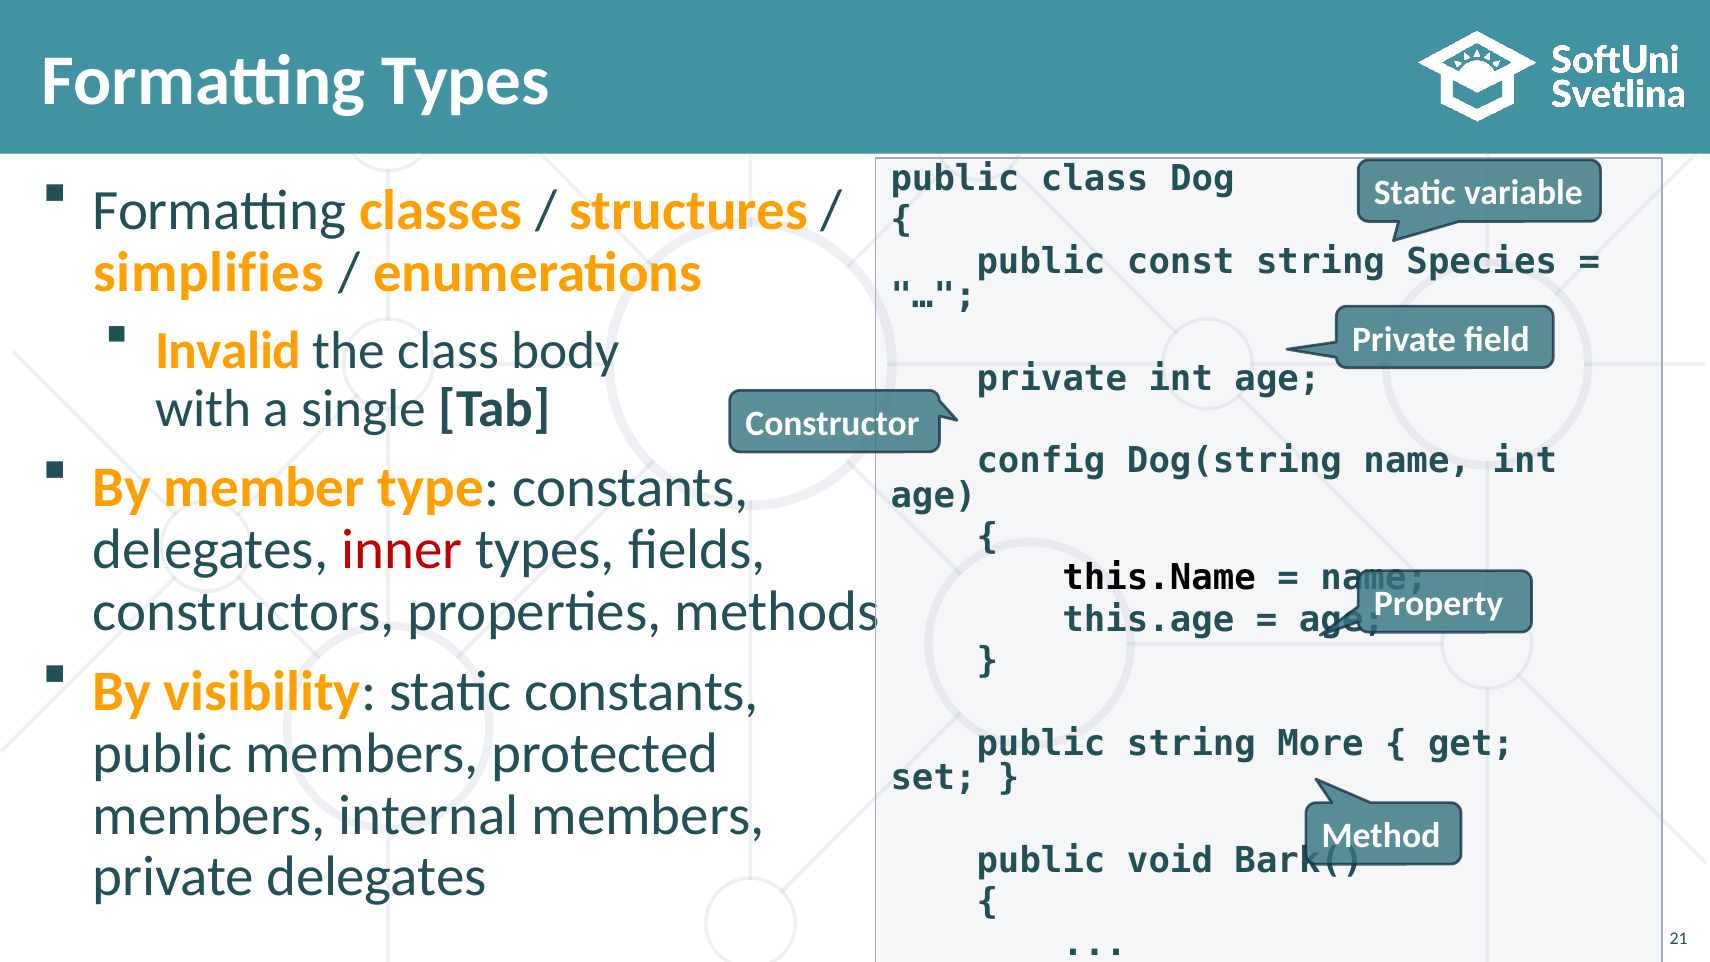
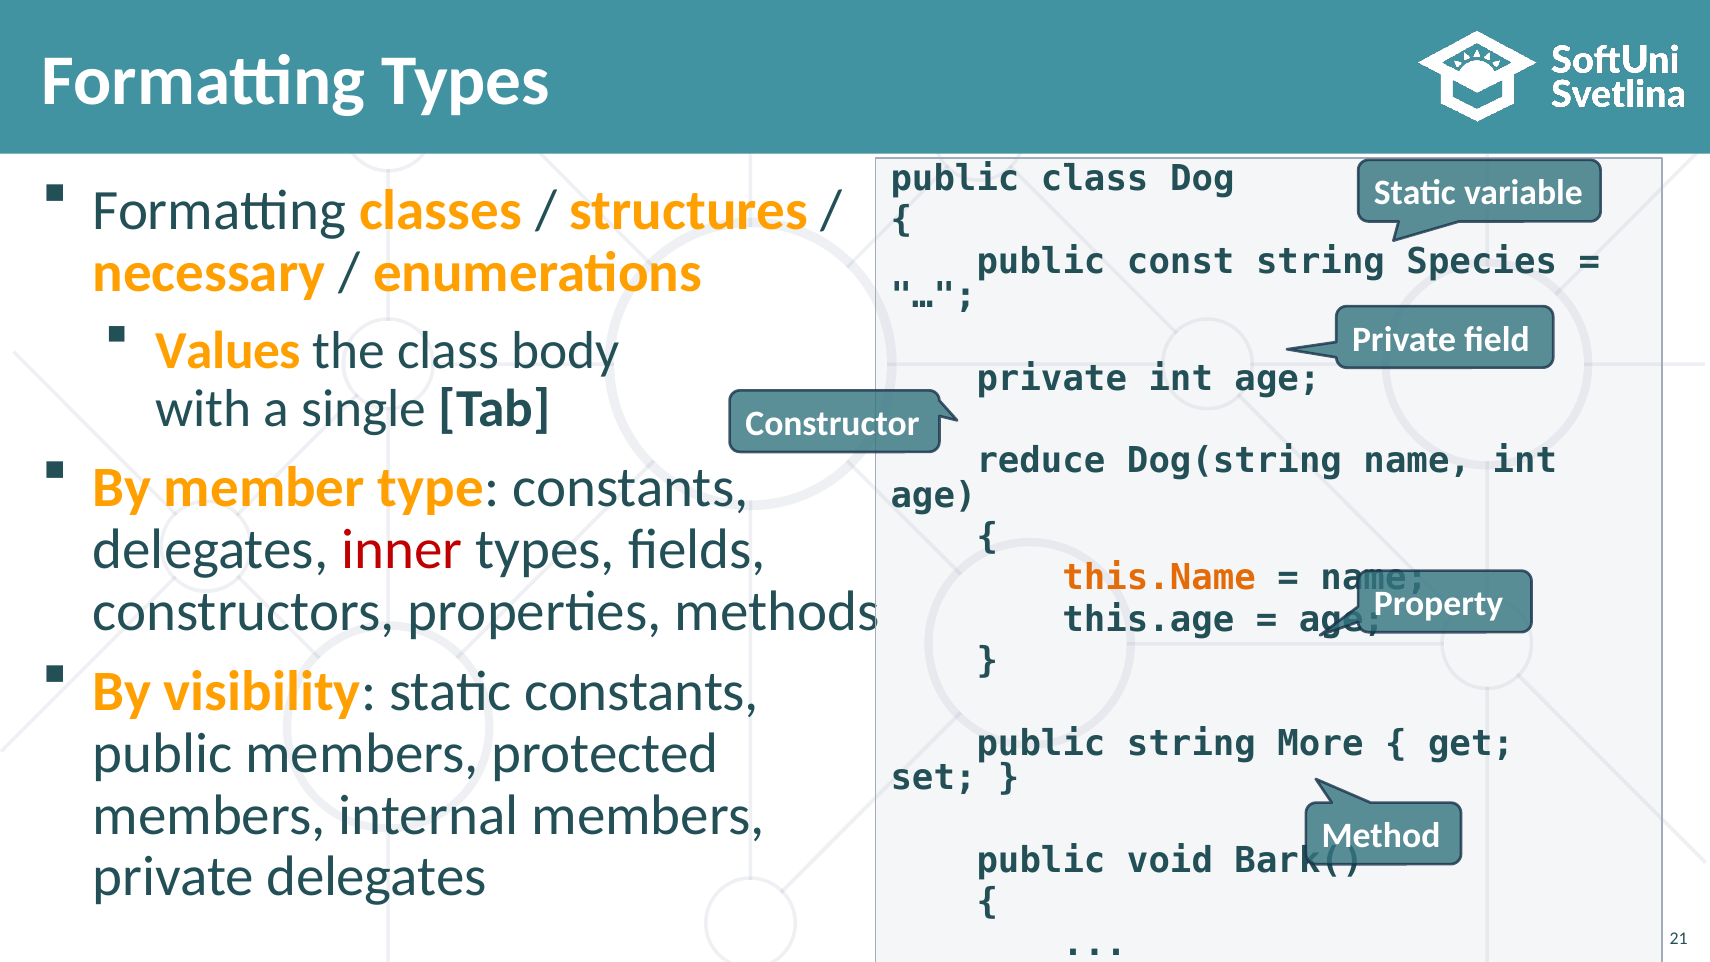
simplifies: simplifies -> necessary
Invalid: Invalid -> Values
config: config -> reduce
this.Name colour: black -> orange
